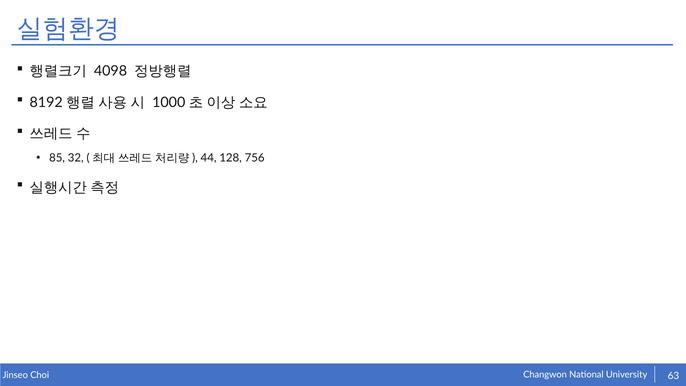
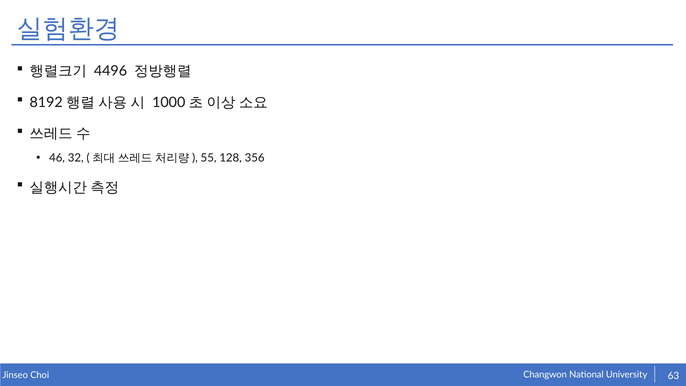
4098: 4098 -> 4496
85: 85 -> 46
44: 44 -> 55
756: 756 -> 356
